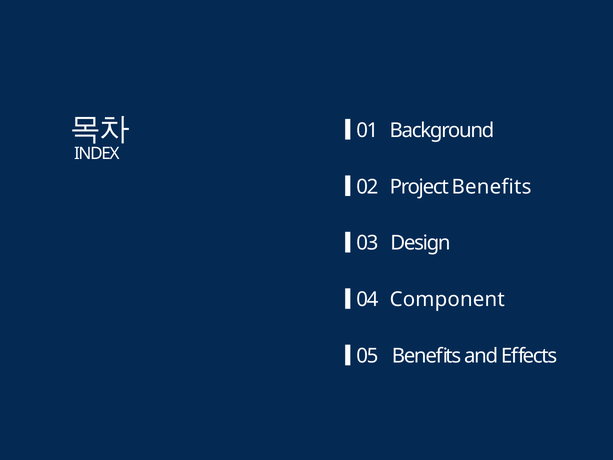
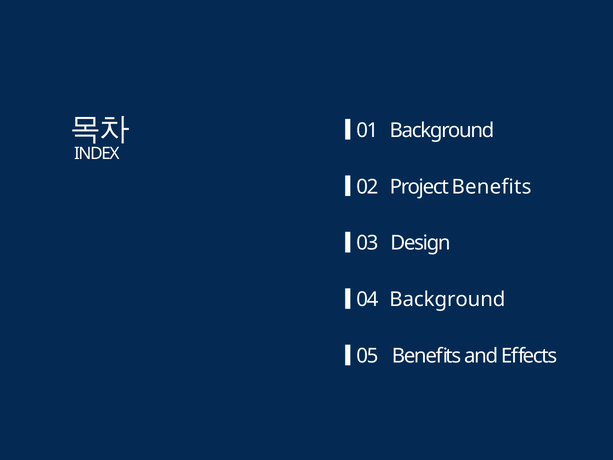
04 Component: Component -> Background
